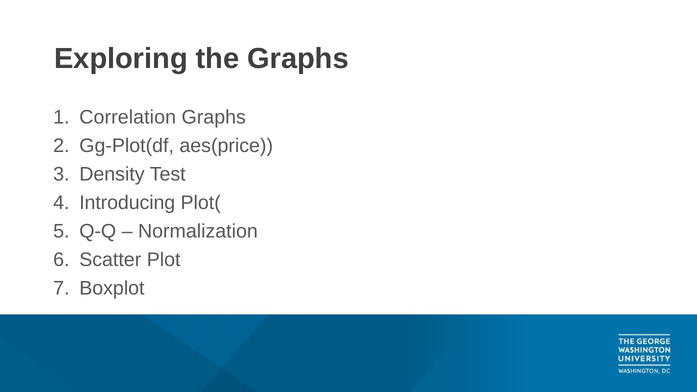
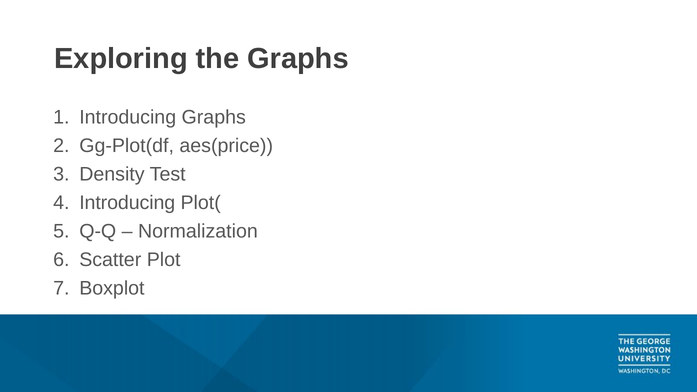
Correlation at (128, 117): Correlation -> Introducing
